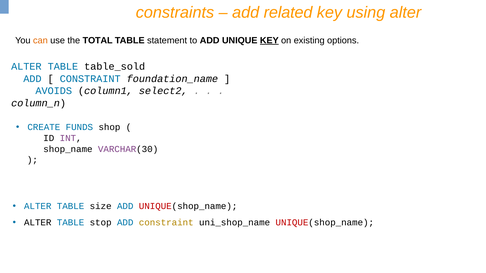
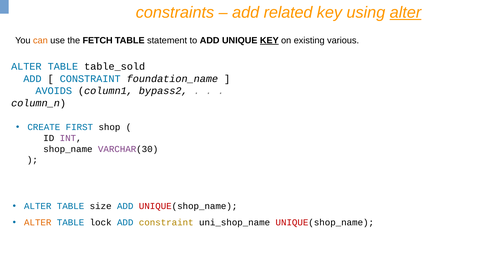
alter at (406, 13) underline: none -> present
TOTAL: TOTAL -> FETCH
options: options -> various
select2: select2 -> bypass2
FUNDS: FUNDS -> FIRST
ALTER at (38, 223) colour: black -> orange
stop: stop -> lock
